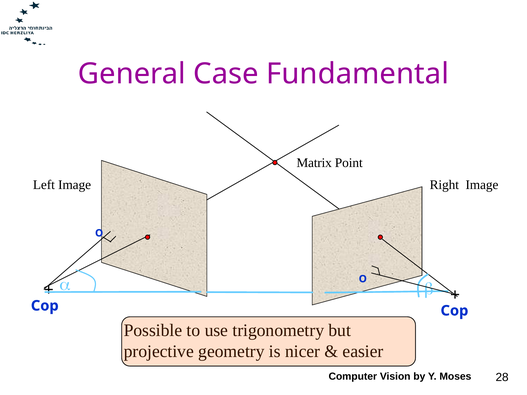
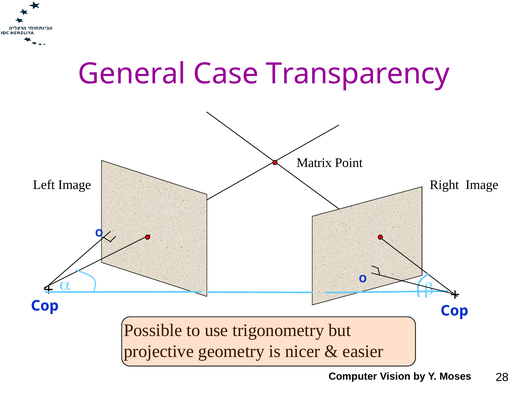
Fundamental: Fundamental -> Transparency
